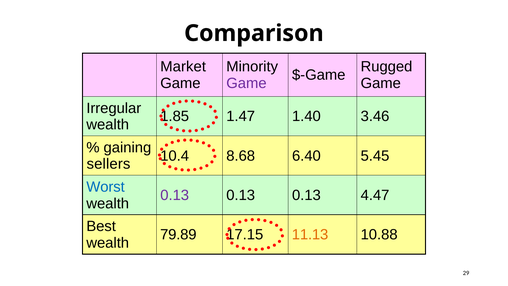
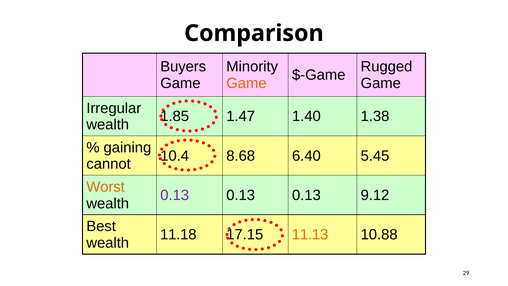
Market: Market -> Buyers
Game at (246, 83) colour: purple -> orange
3.46: 3.46 -> 1.38
sellers: sellers -> cannot
Worst colour: blue -> orange
4.47: 4.47 -> 9.12
79.89: 79.89 -> 11.18
